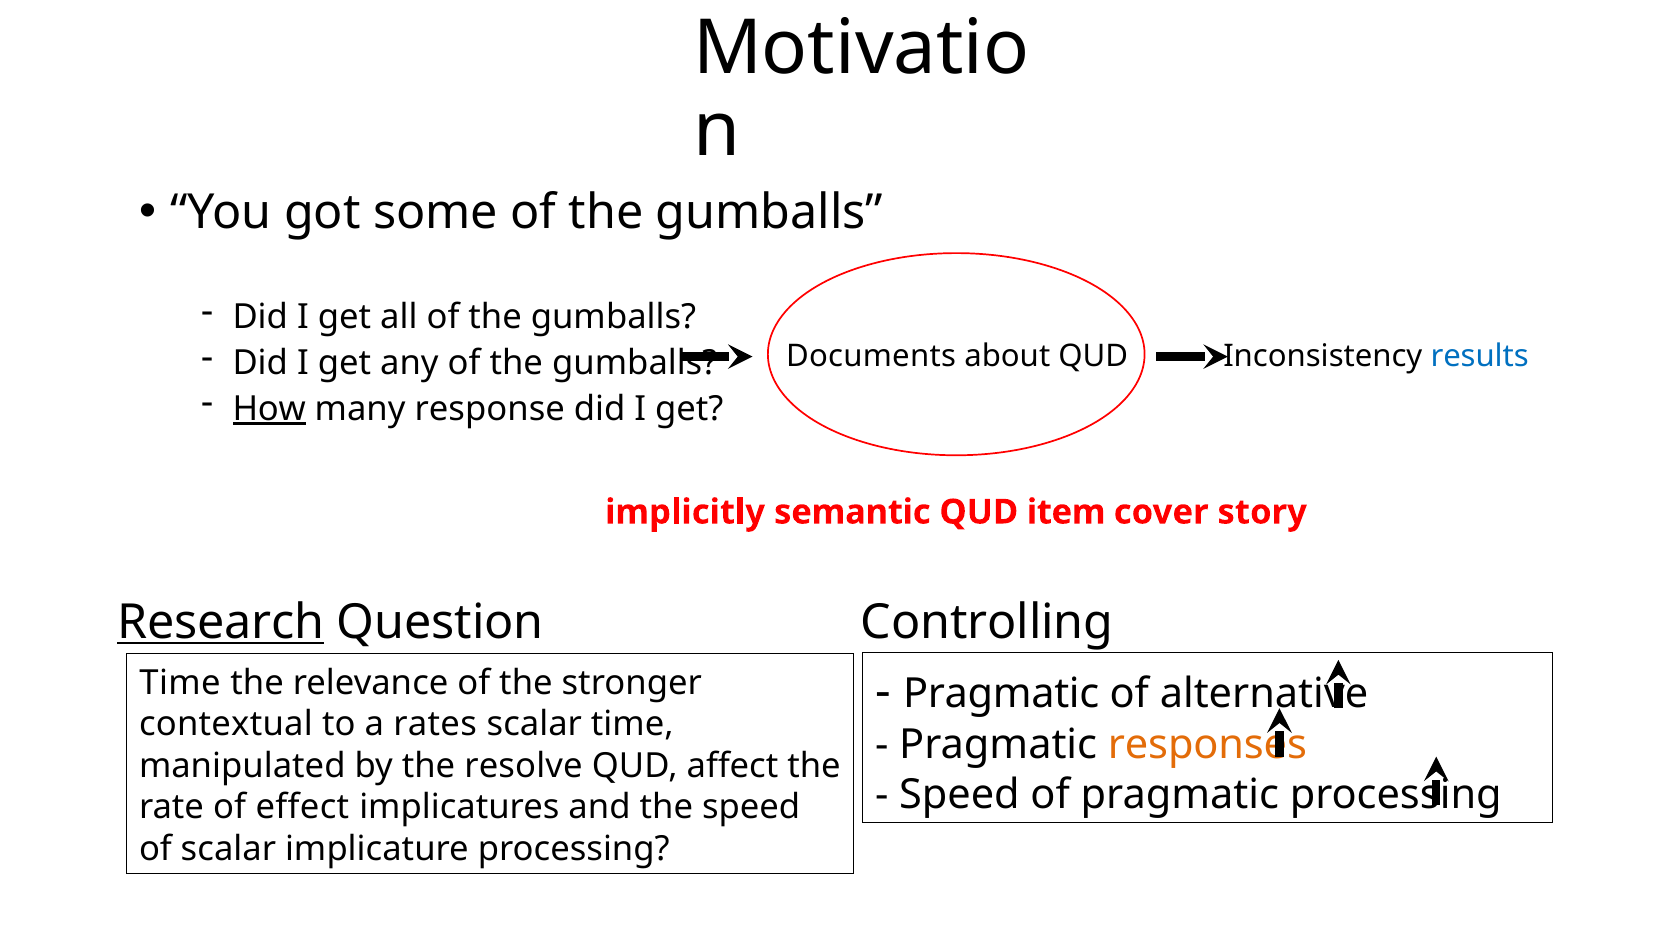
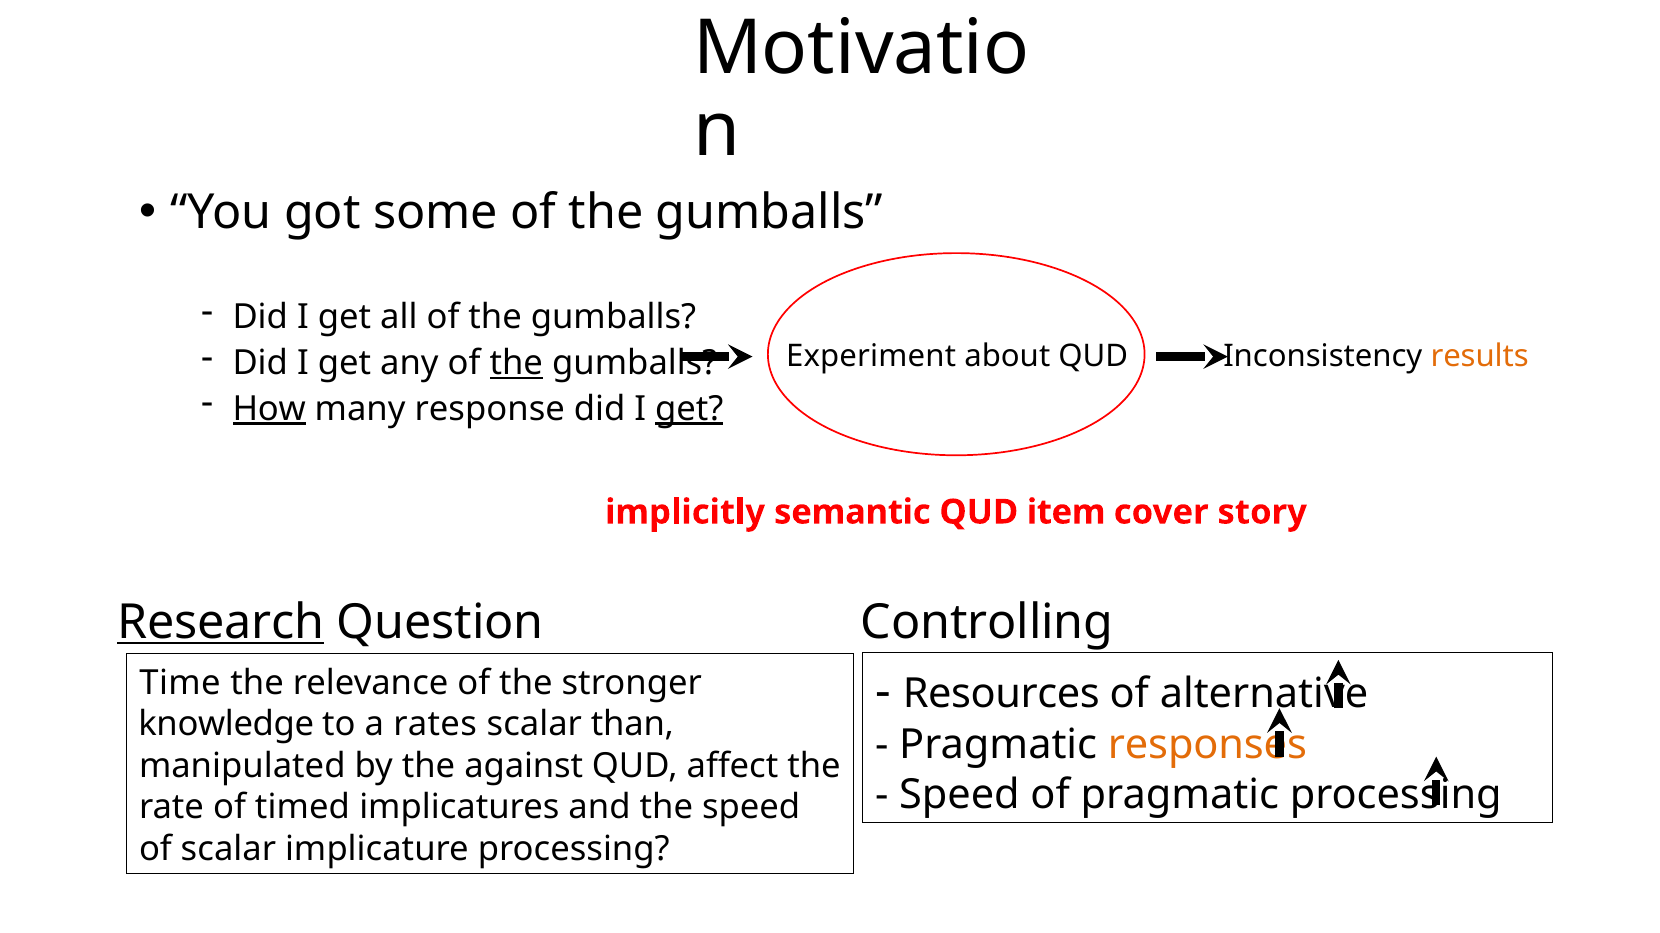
the at (516, 363) underline: none -> present
Documents: Documents -> Experiment
results colour: blue -> orange
get at (689, 409) underline: none -> present
Pragmatic at (1001, 694): Pragmatic -> Resources
contextual: contextual -> knowledge
scalar time: time -> than
resolve: resolve -> against
effect: effect -> timed
